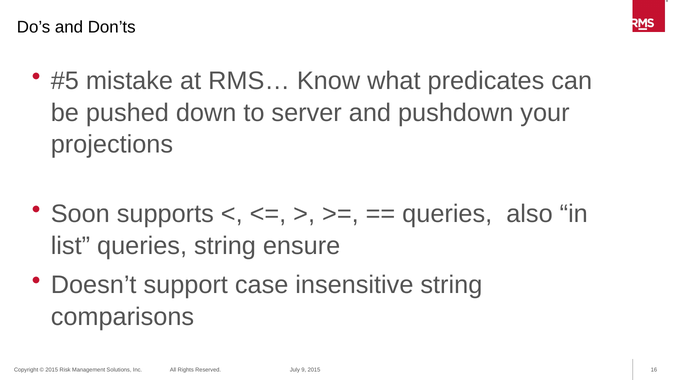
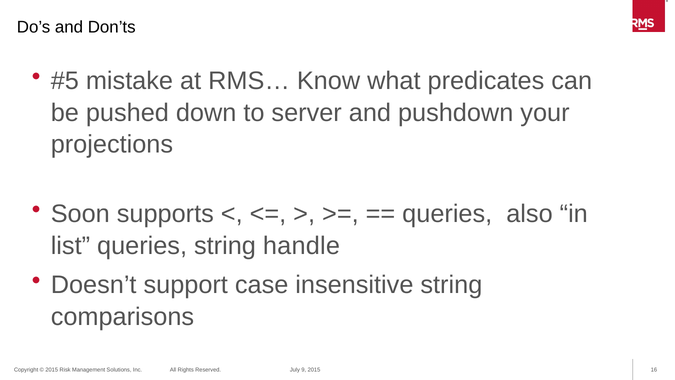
ensure: ensure -> handle
